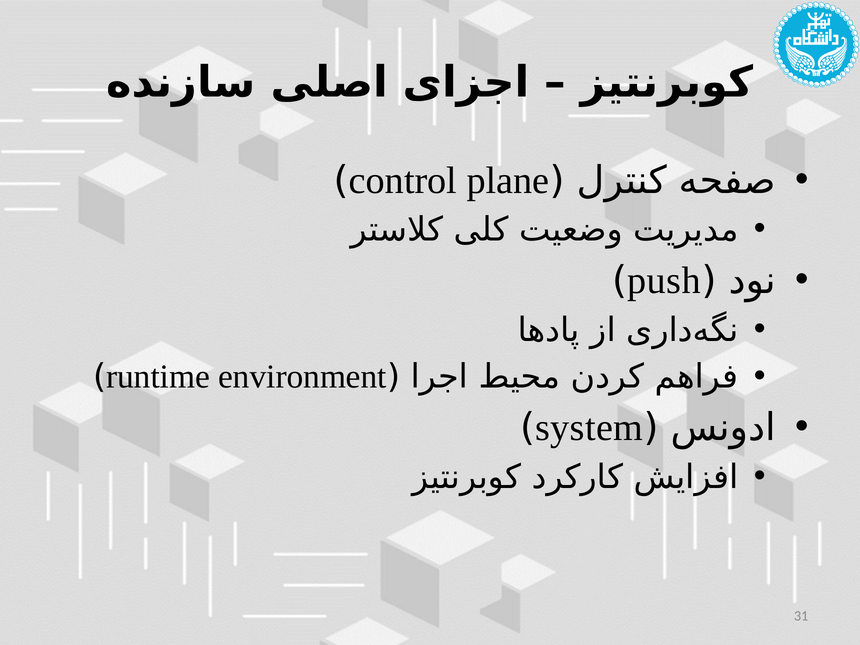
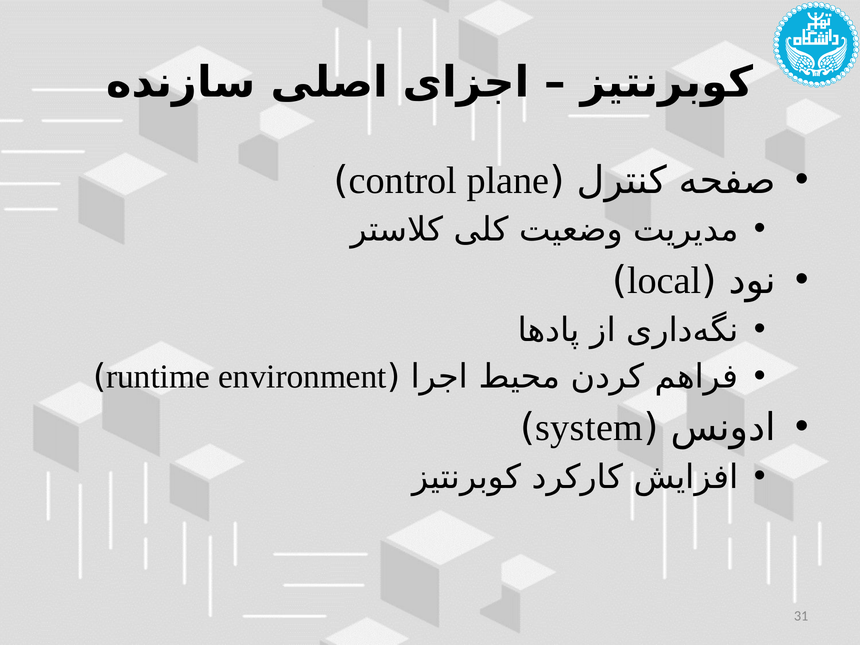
push: push -> local
